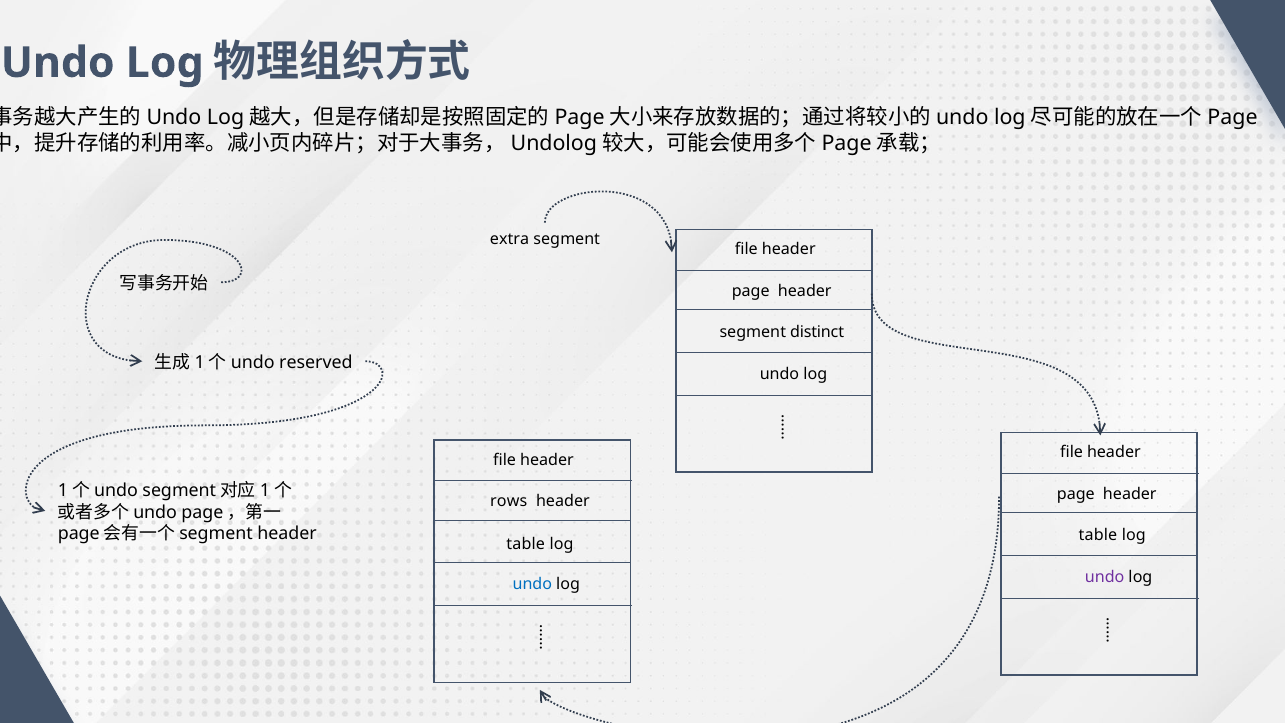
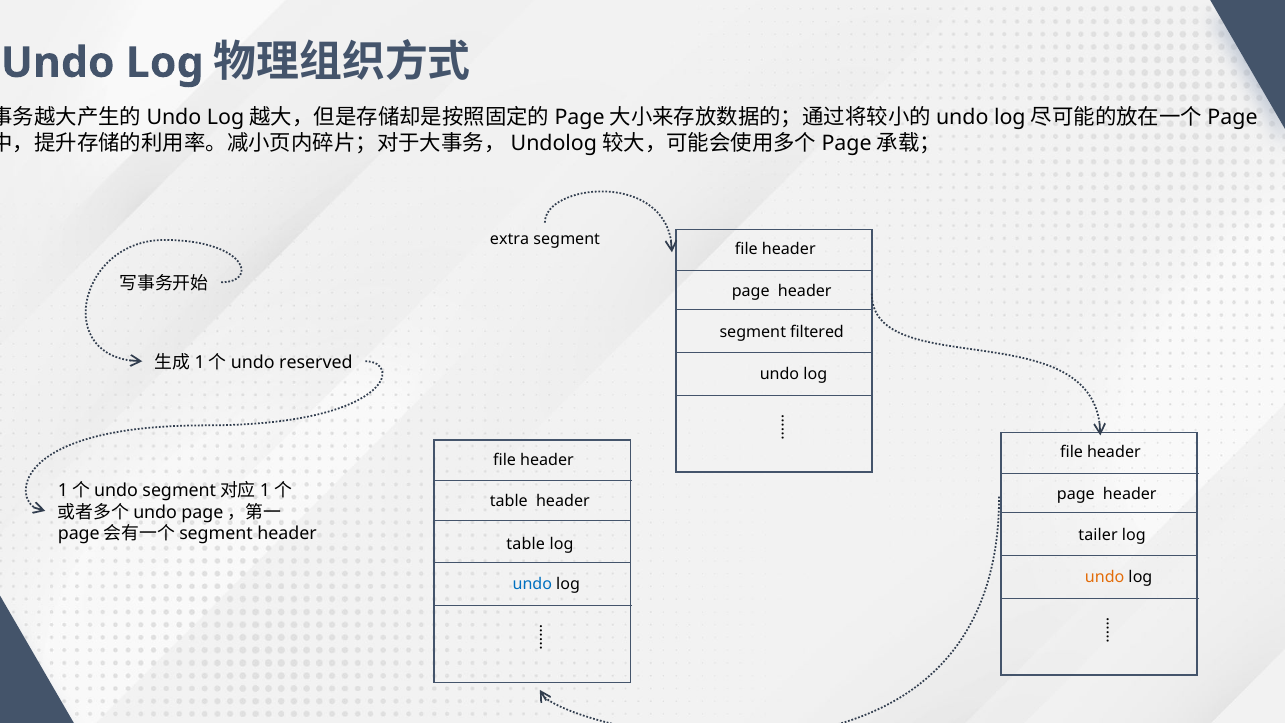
distinct: distinct -> filtered
rows at (509, 501): rows -> table
table at (1098, 535): table -> tailer
undo at (1105, 577) colour: purple -> orange
